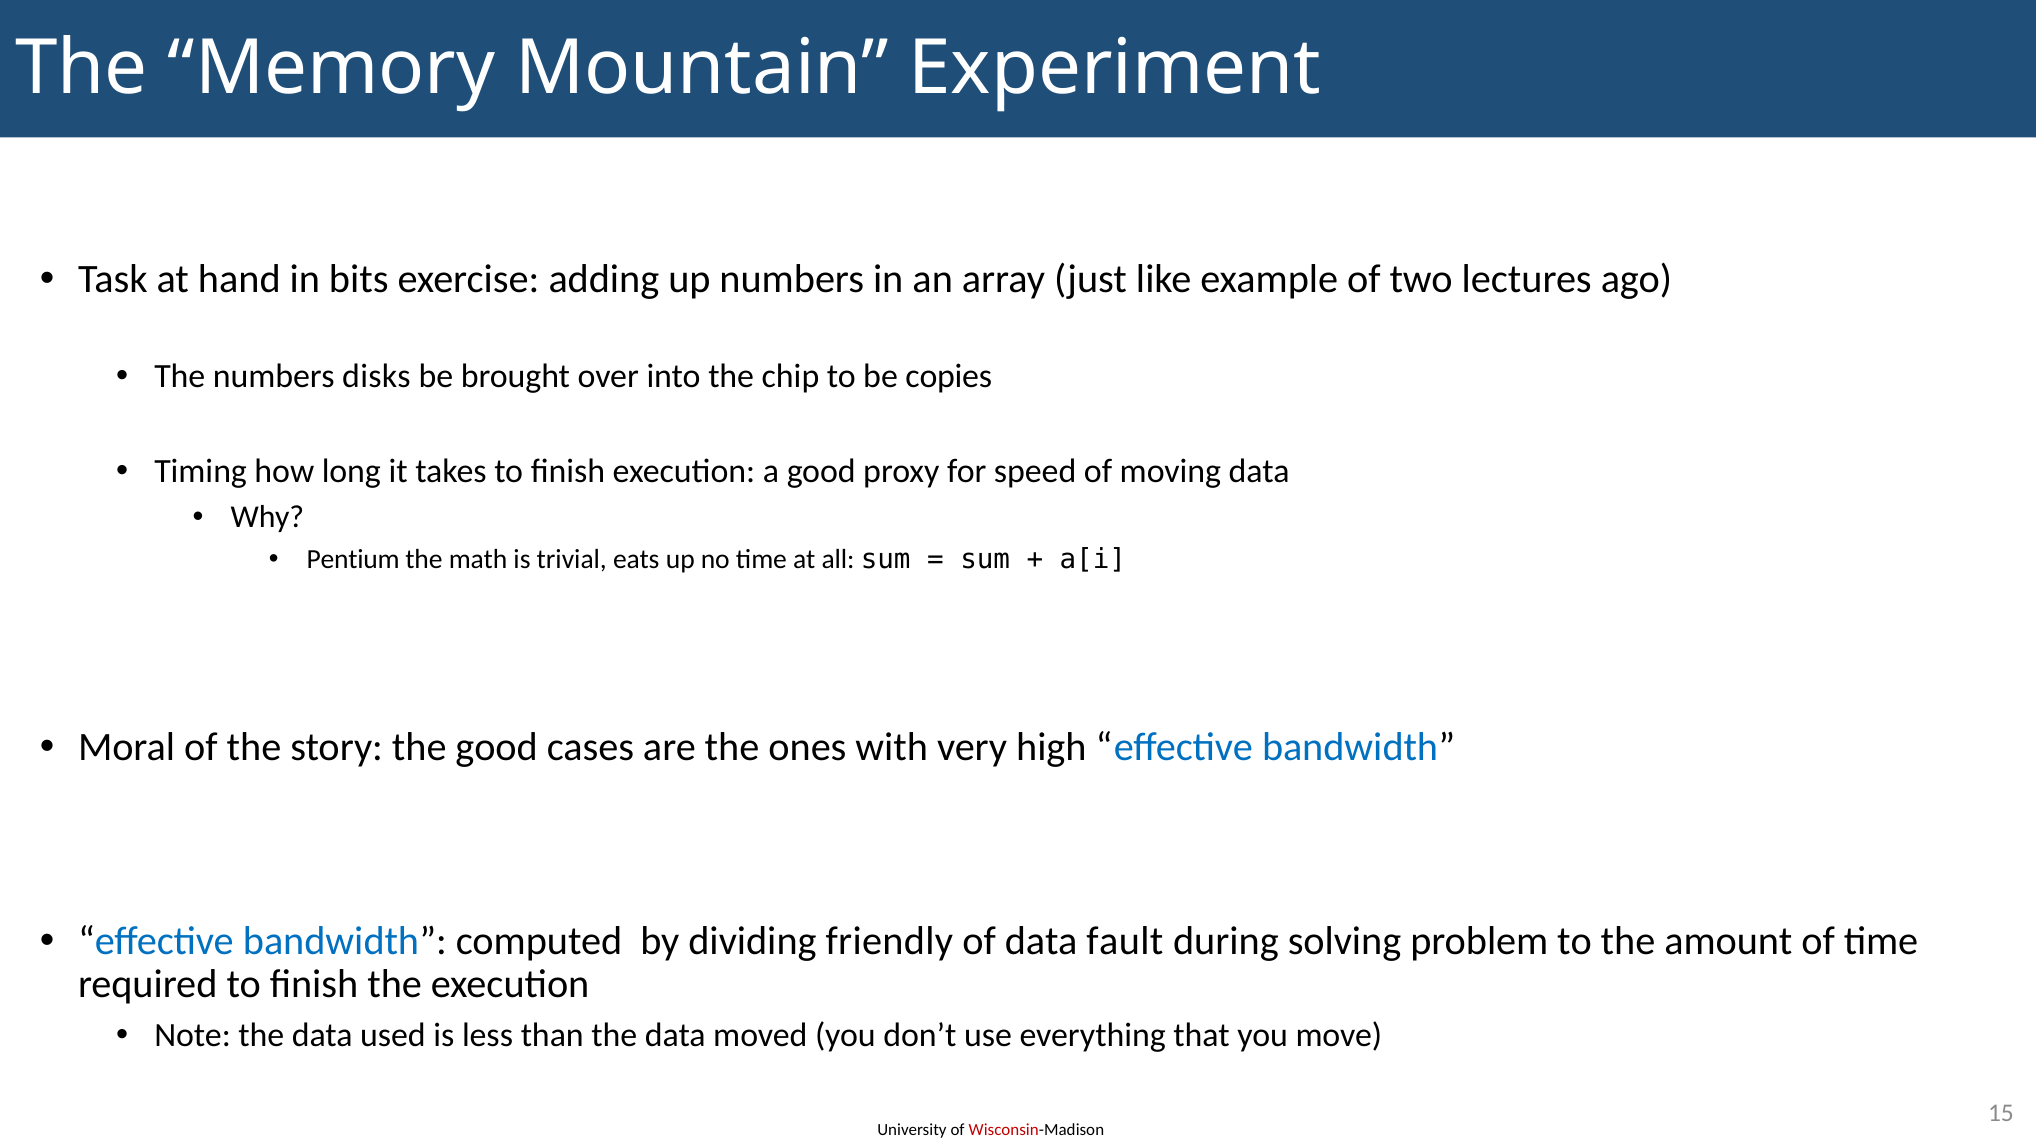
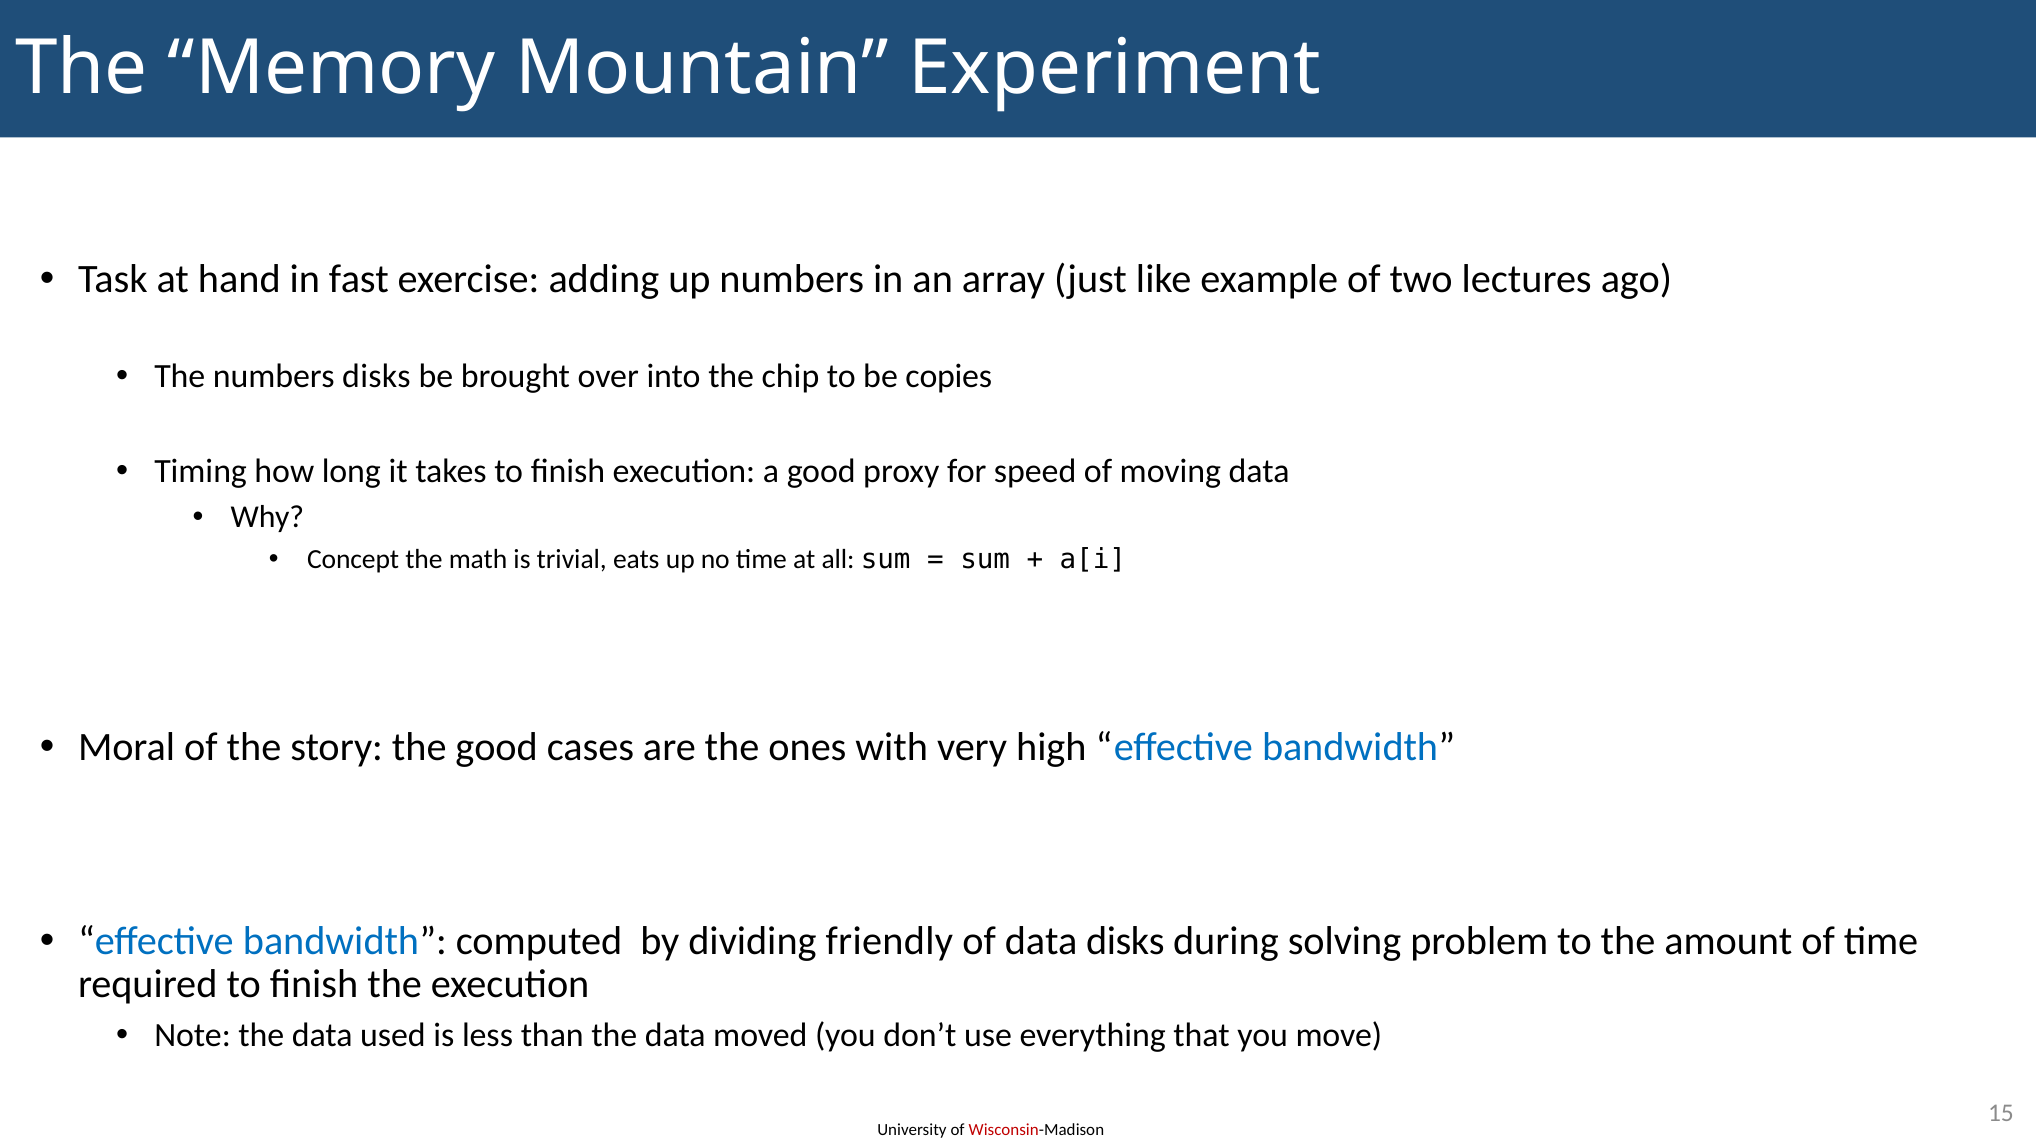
bits: bits -> fast
Pentium: Pentium -> Concept
data fault: fault -> disks
